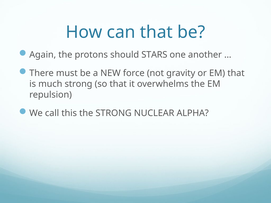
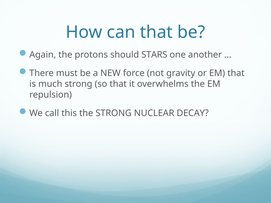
ALPHA: ALPHA -> DECAY
